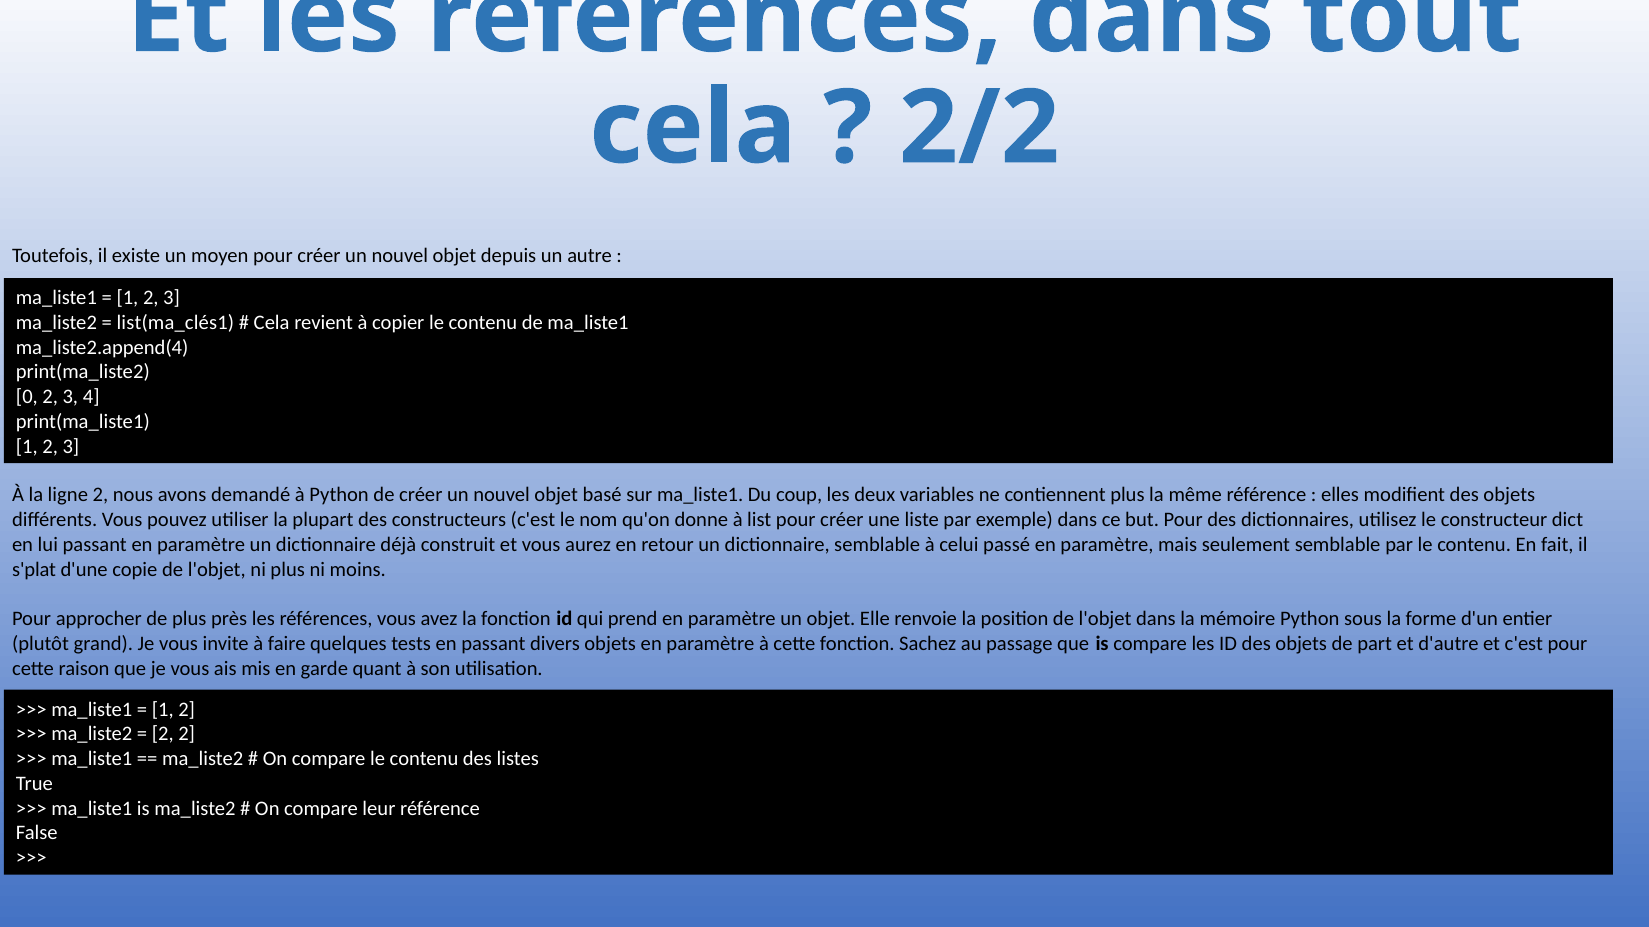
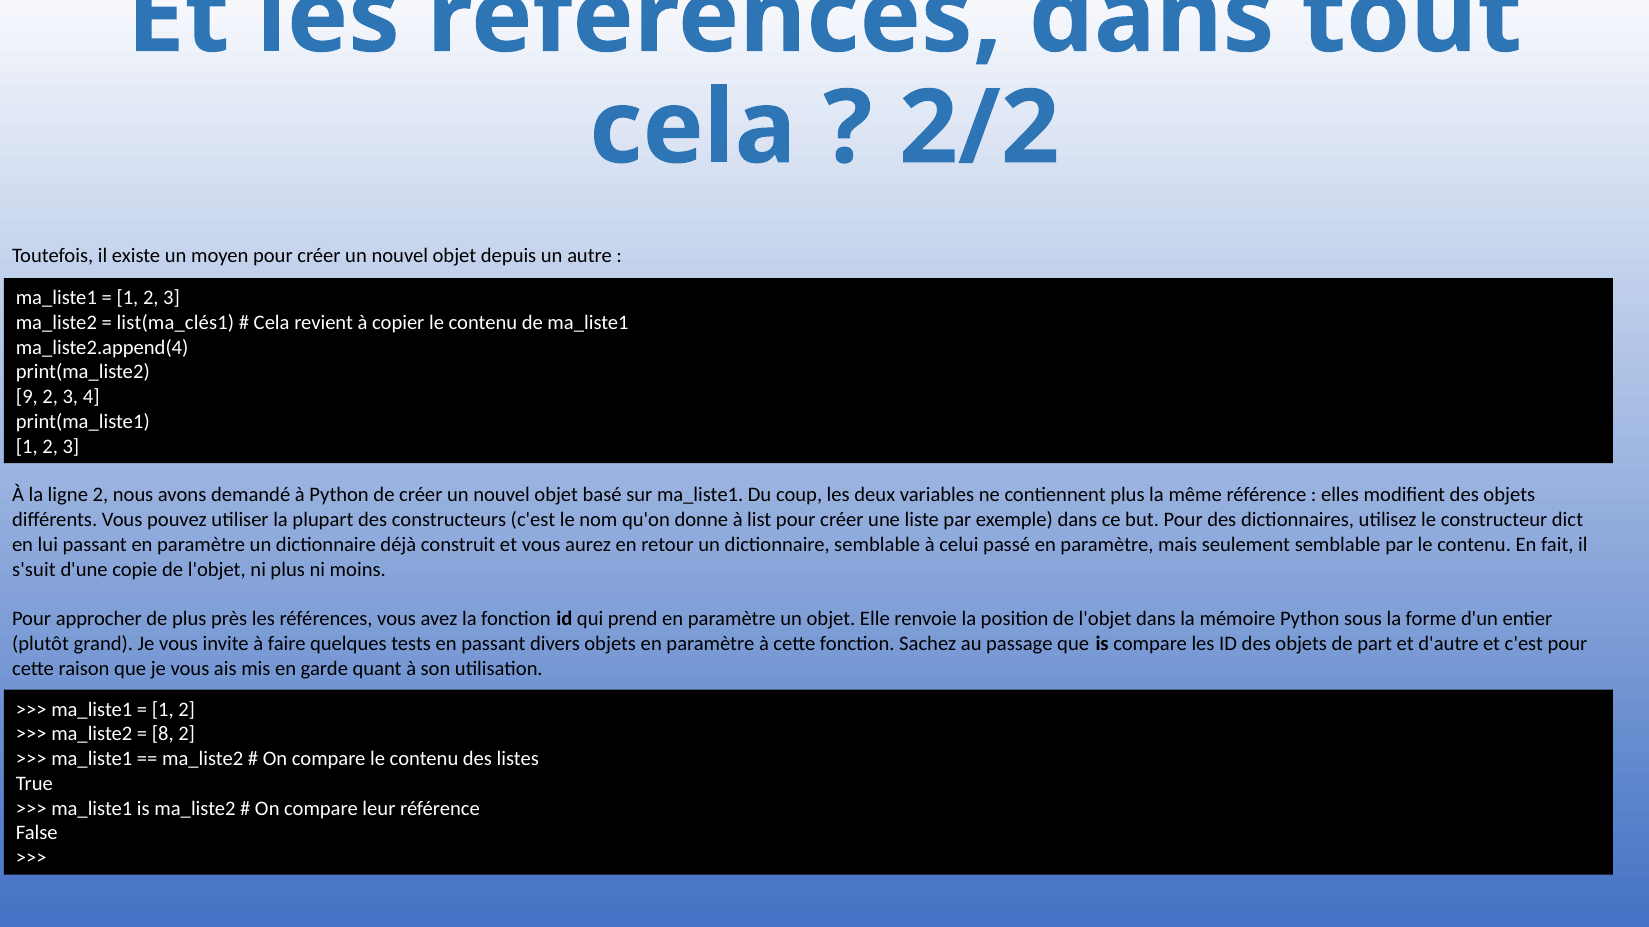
0: 0 -> 9
s'plat: s'plat -> s'suit
2 at (163, 735): 2 -> 8
